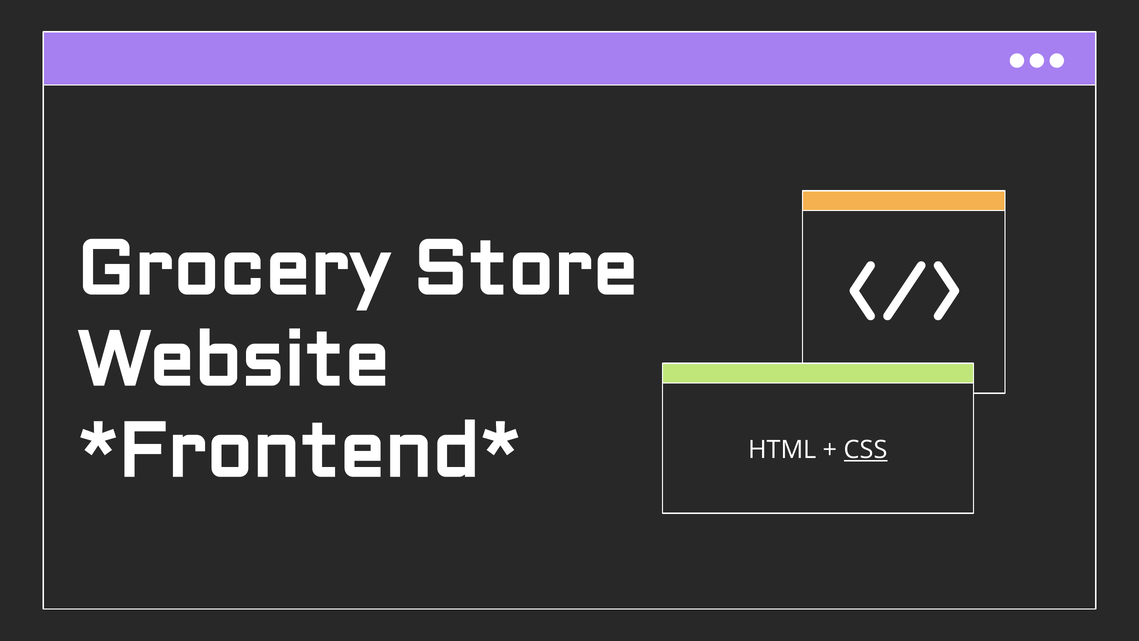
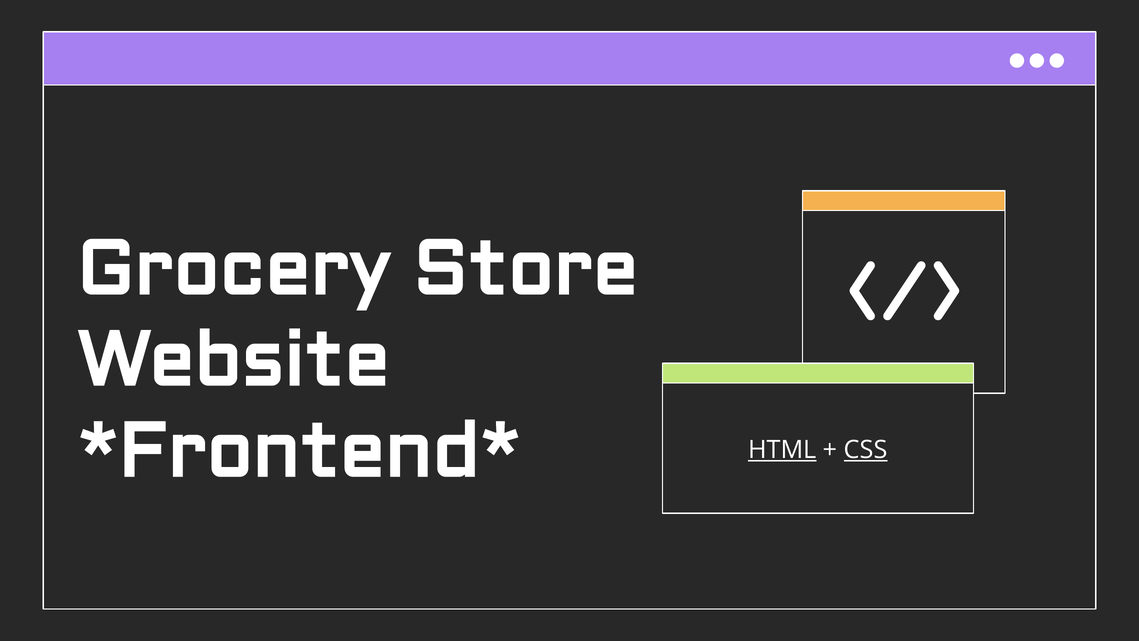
HTML underline: none -> present
